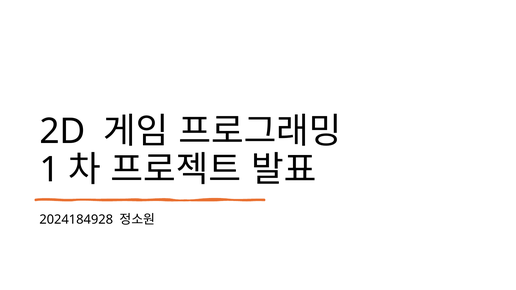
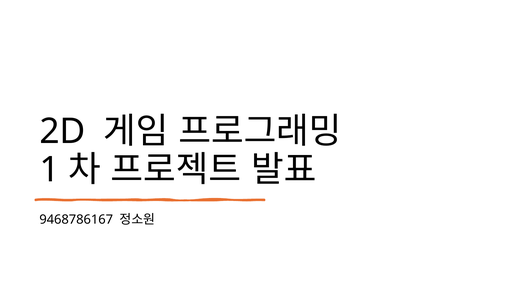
2024184928: 2024184928 -> 9468786167
